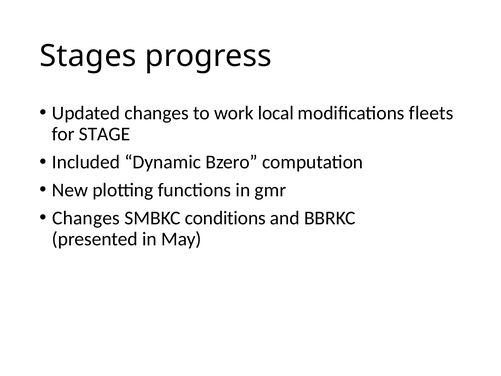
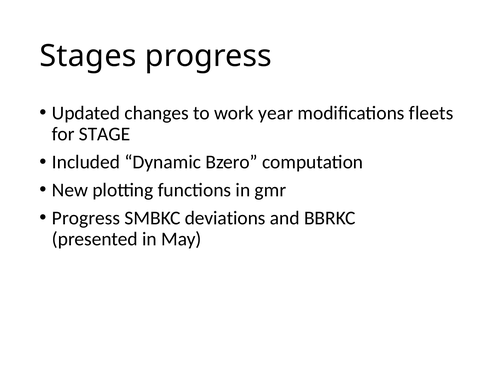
local: local -> year
Changes at (86, 218): Changes -> Progress
conditions: conditions -> deviations
